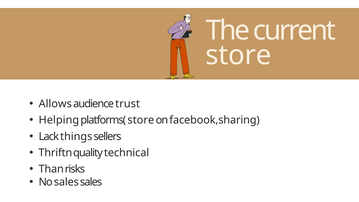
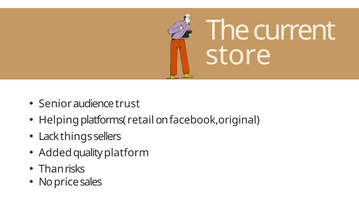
Allows: Allows -> Senior
platforms( store: store -> retail
facebook,sharing: facebook,sharing -> facebook,original
Thriftn: Thriftn -> Added
technical: technical -> platform
No sales: sales -> price
